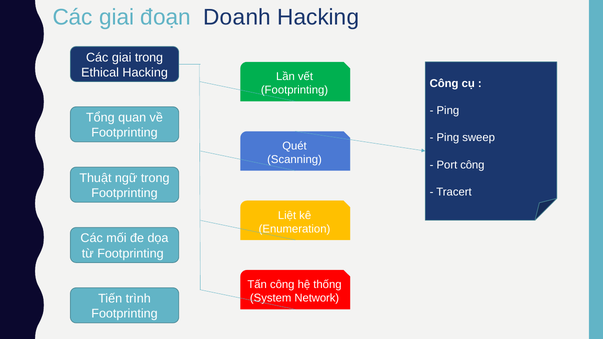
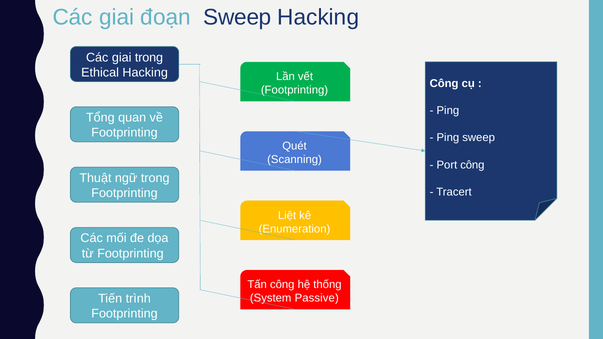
đoạn Doanh: Doanh -> Sweep
Network: Network -> Passive
